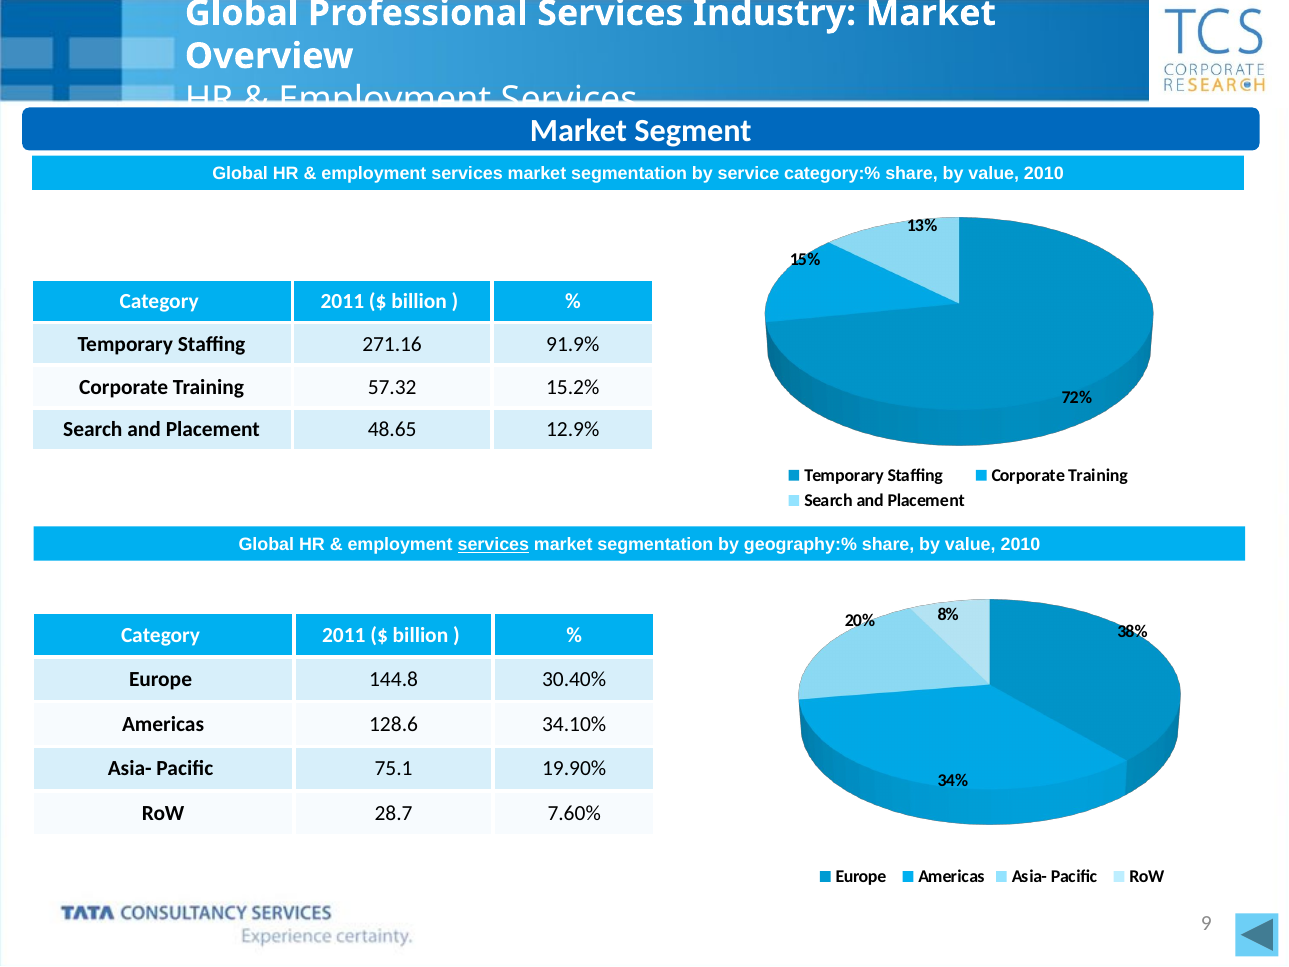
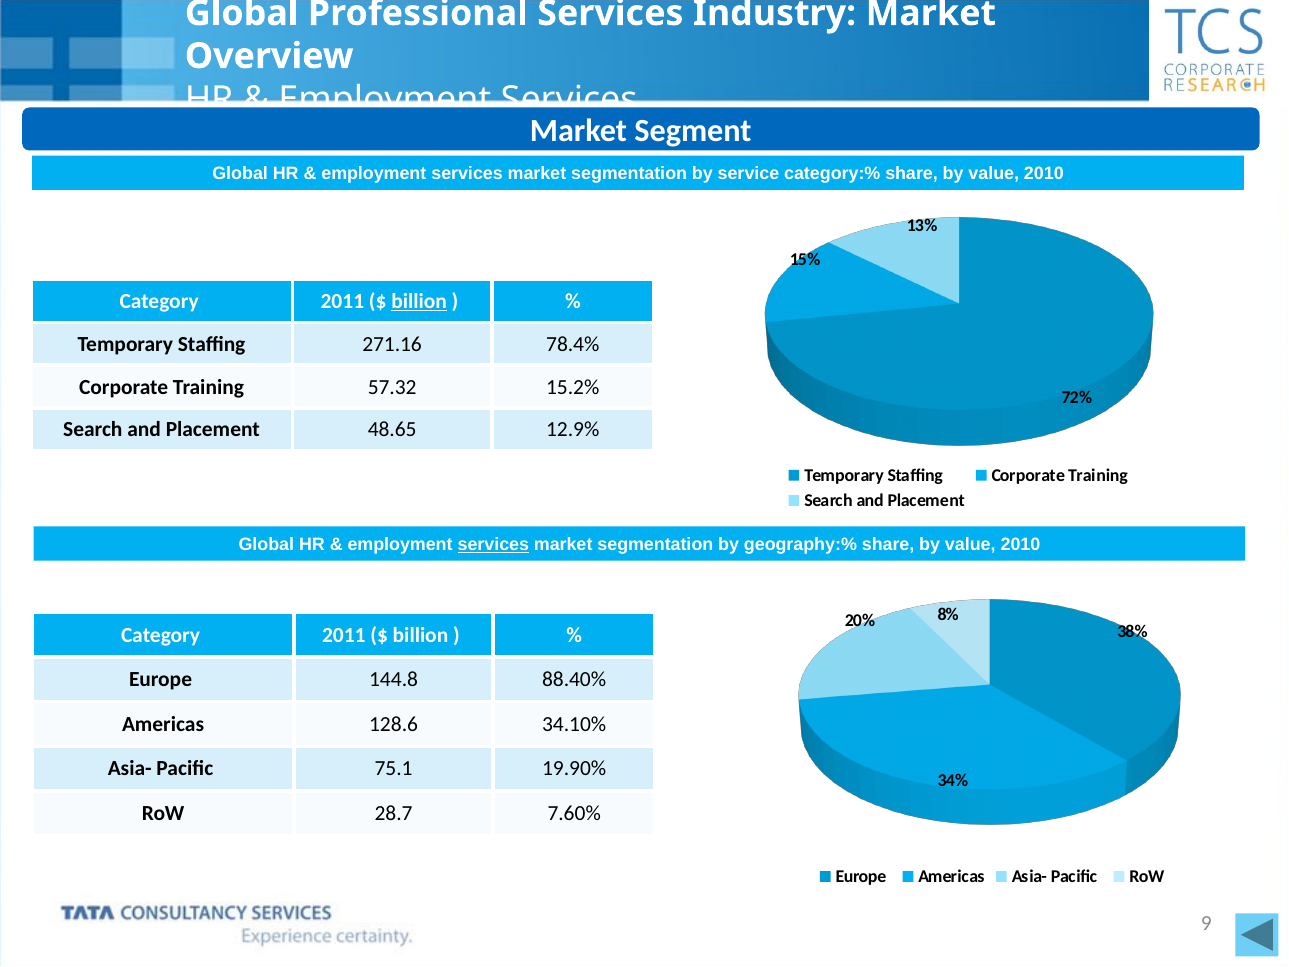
billion at (419, 301) underline: none -> present
91.9%: 91.9% -> 78.4%
30.40%: 30.40% -> 88.40%
